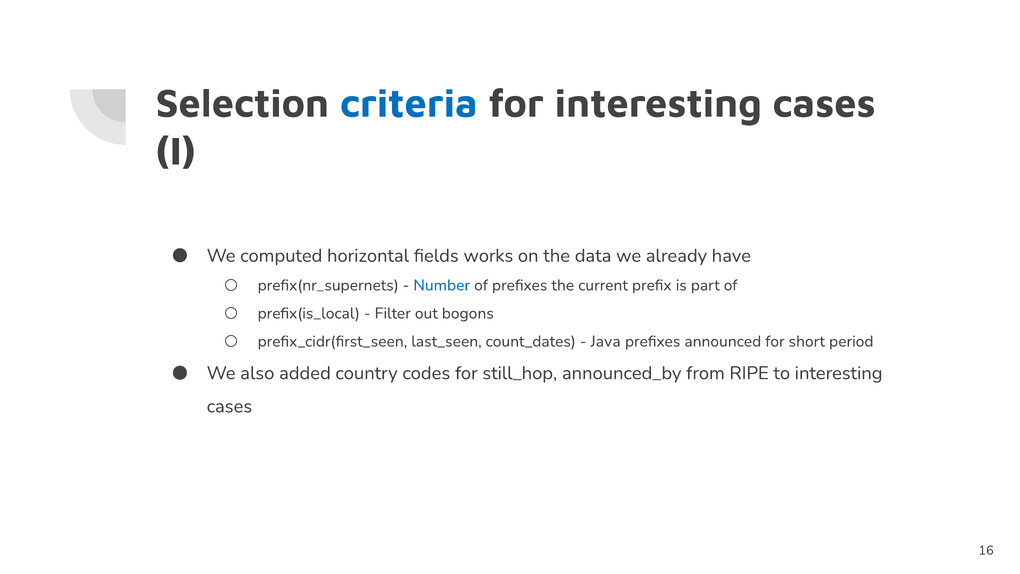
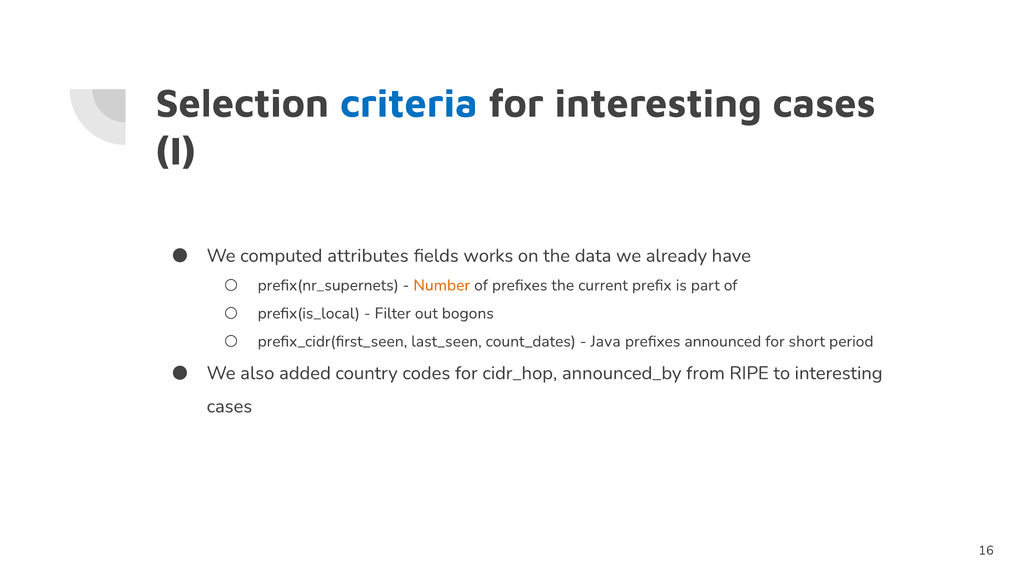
horizontal: horizontal -> attributes
Number colour: blue -> orange
still_hop: still_hop -> cidr_hop
